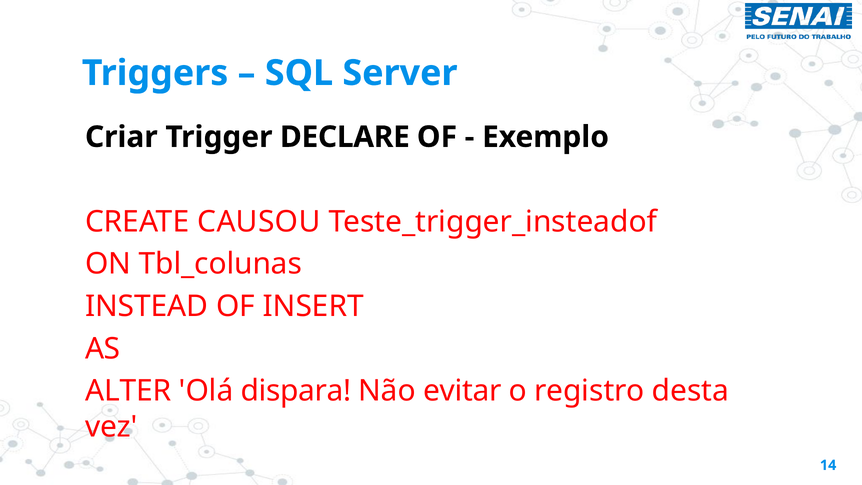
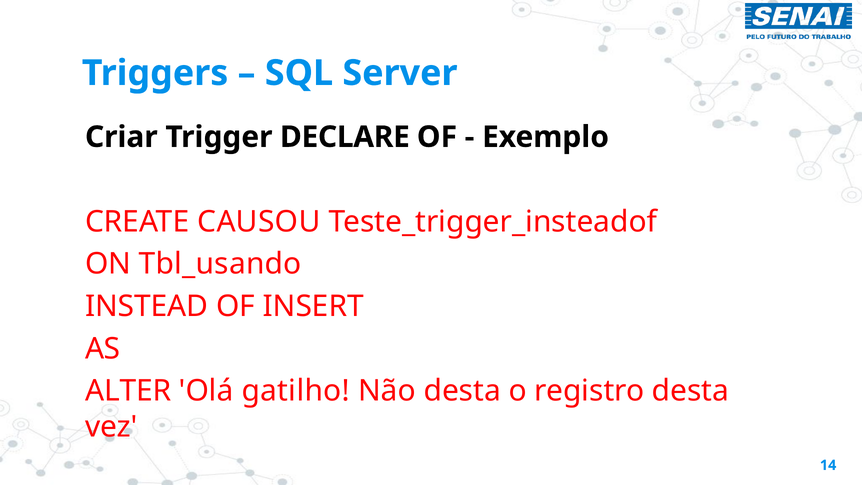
Tbl_colunas: Tbl_colunas -> Tbl_usando
dispara: dispara -> gatilho
Não evitar: evitar -> desta
